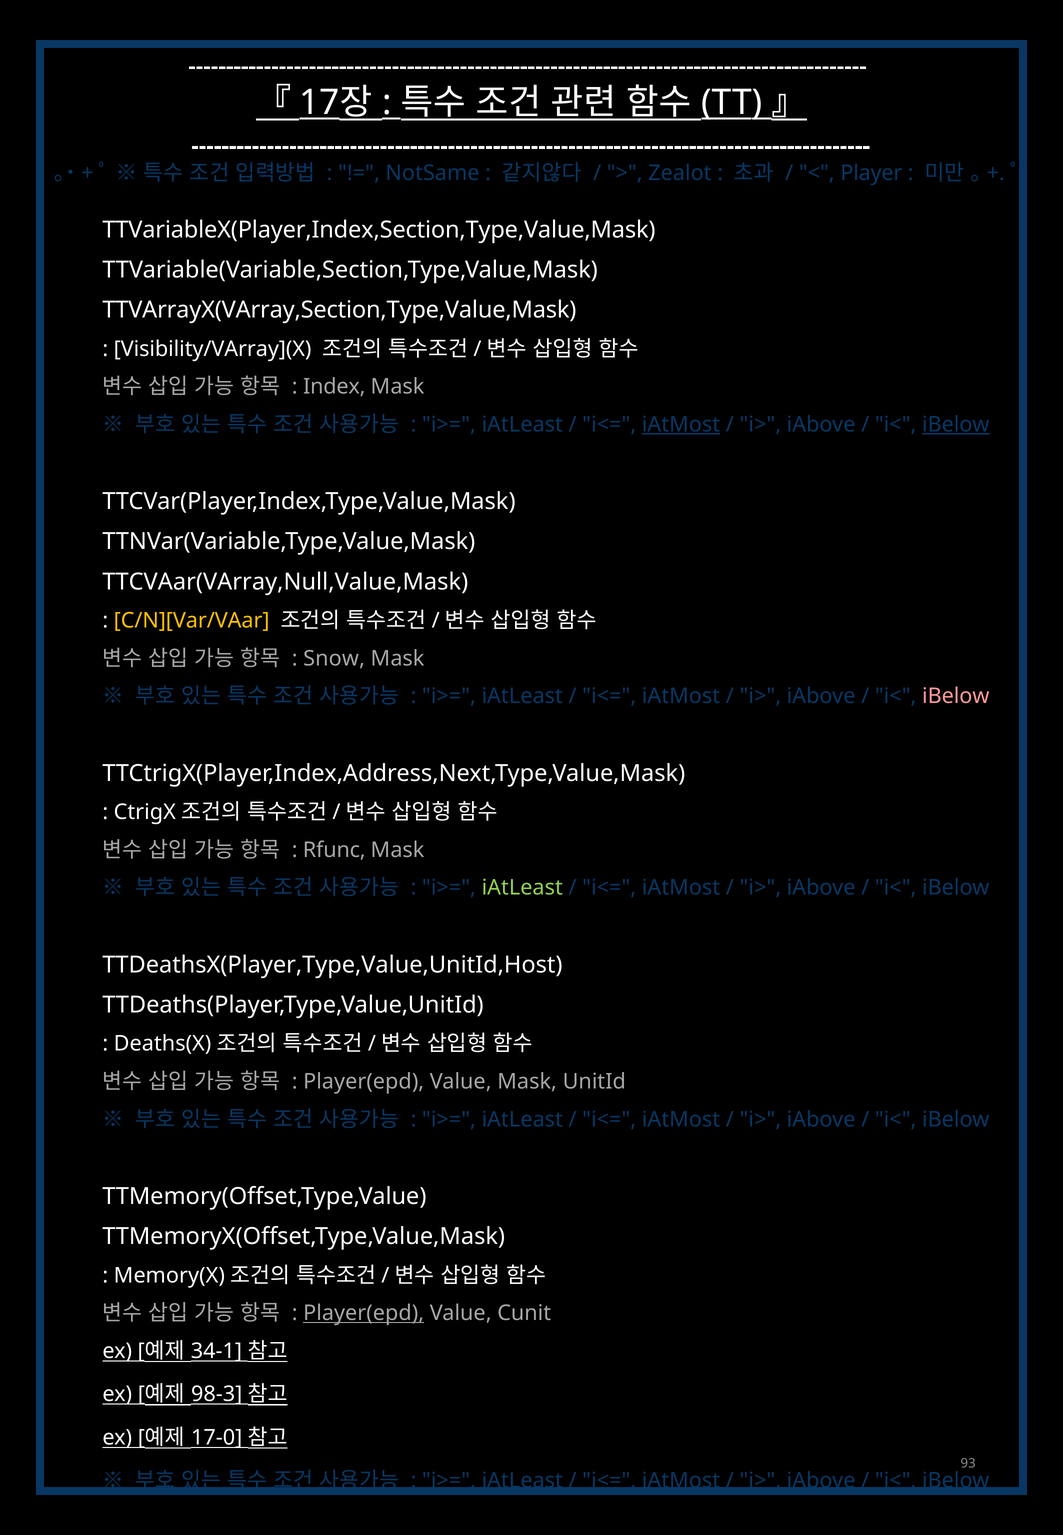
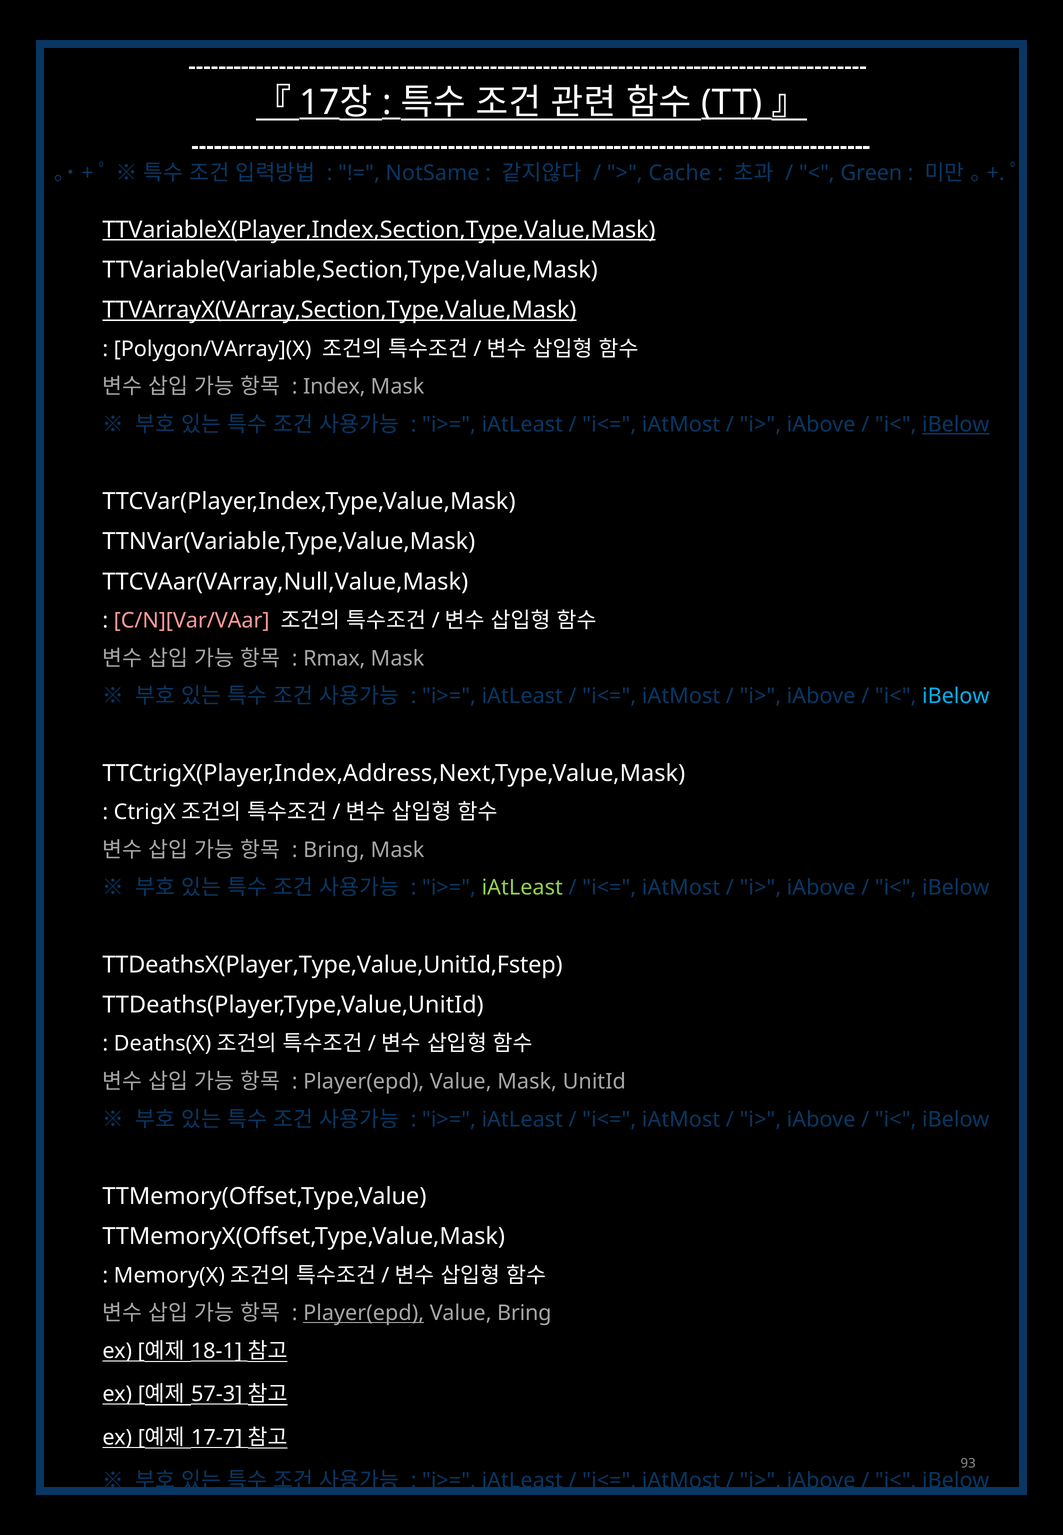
Zealot: Zealot -> Cache
Player: Player -> Green
TTVariableX(Player,Index,Section,Type,Value,Mask underline: none -> present
TTVArrayX(VArray,Section,Type,Value,Mask underline: none -> present
Visibility/VArray](X: Visibility/VArray](X -> Polygon/VArray](X
iAtMost at (681, 425) underline: present -> none
C/N][Var/VAar colour: yellow -> pink
Snow: Snow -> Rmax
iBelow at (956, 697) colour: pink -> light blue
Rfunc at (334, 850): Rfunc -> Bring
TTDeathsX(Player,Type,Value,UnitId,Host: TTDeathsX(Player,Type,Value,UnitId,Host -> TTDeathsX(Player,Type,Value,UnitId,Fstep
Value Cunit: Cunit -> Bring
34-1: 34-1 -> 18-1
98-3: 98-3 -> 57-3
17-0: 17-0 -> 17-7
